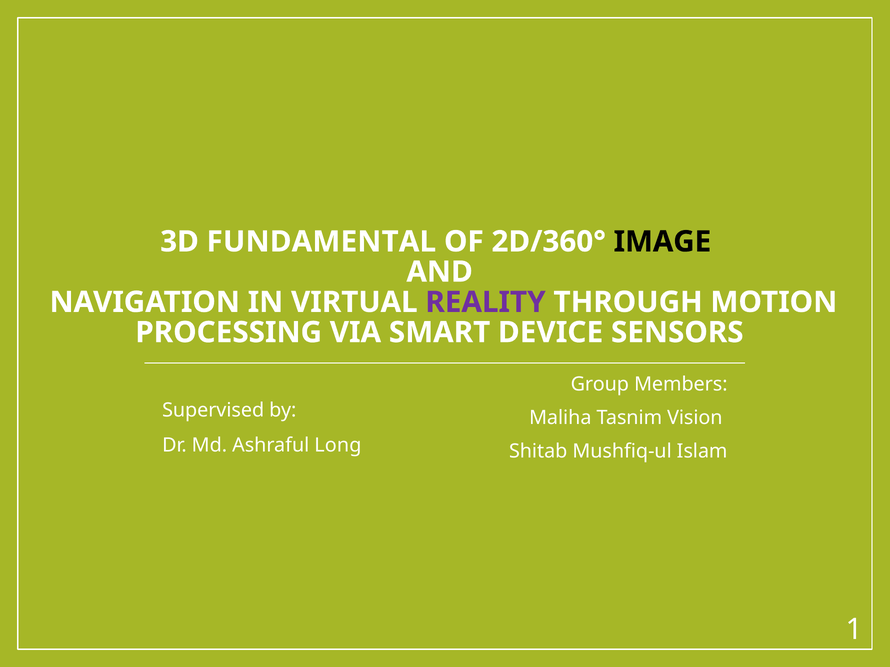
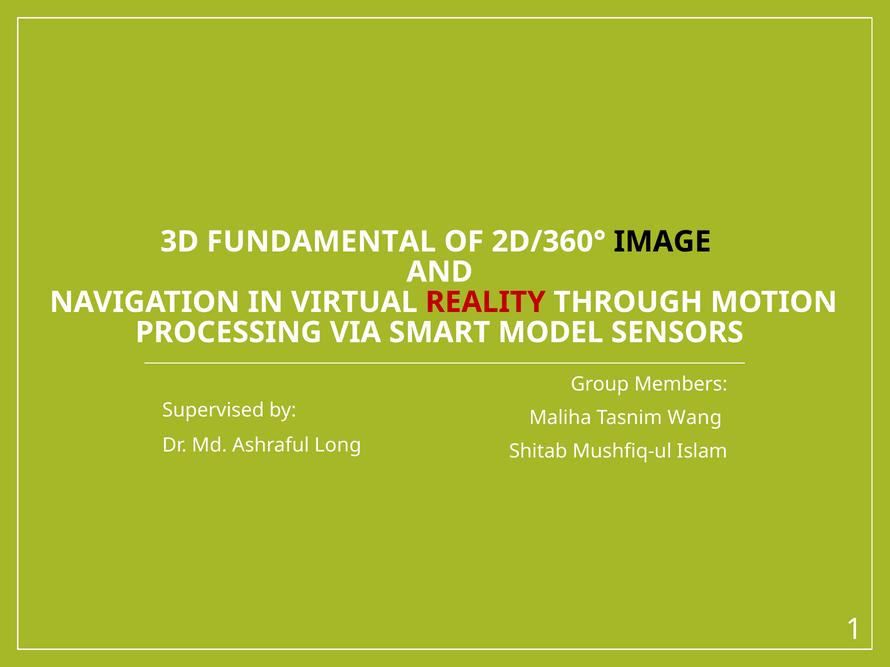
REALITY colour: purple -> red
DEVICE: DEVICE -> MODEL
Vision: Vision -> Wang
